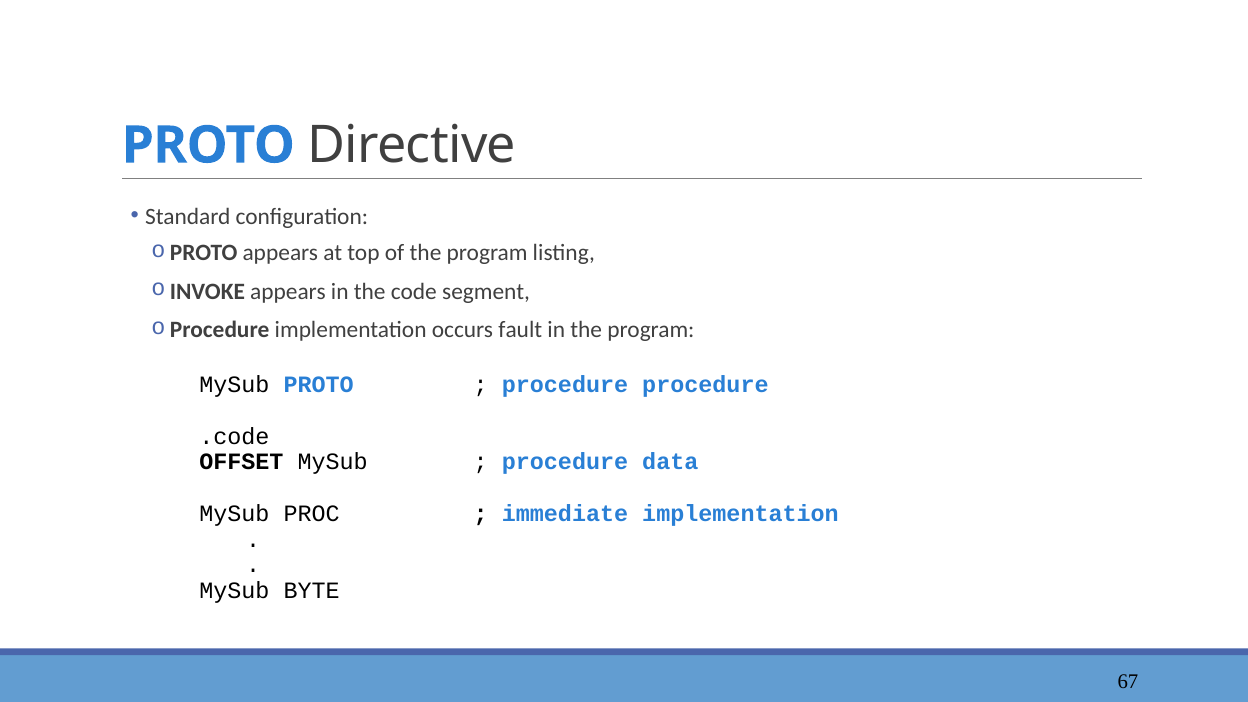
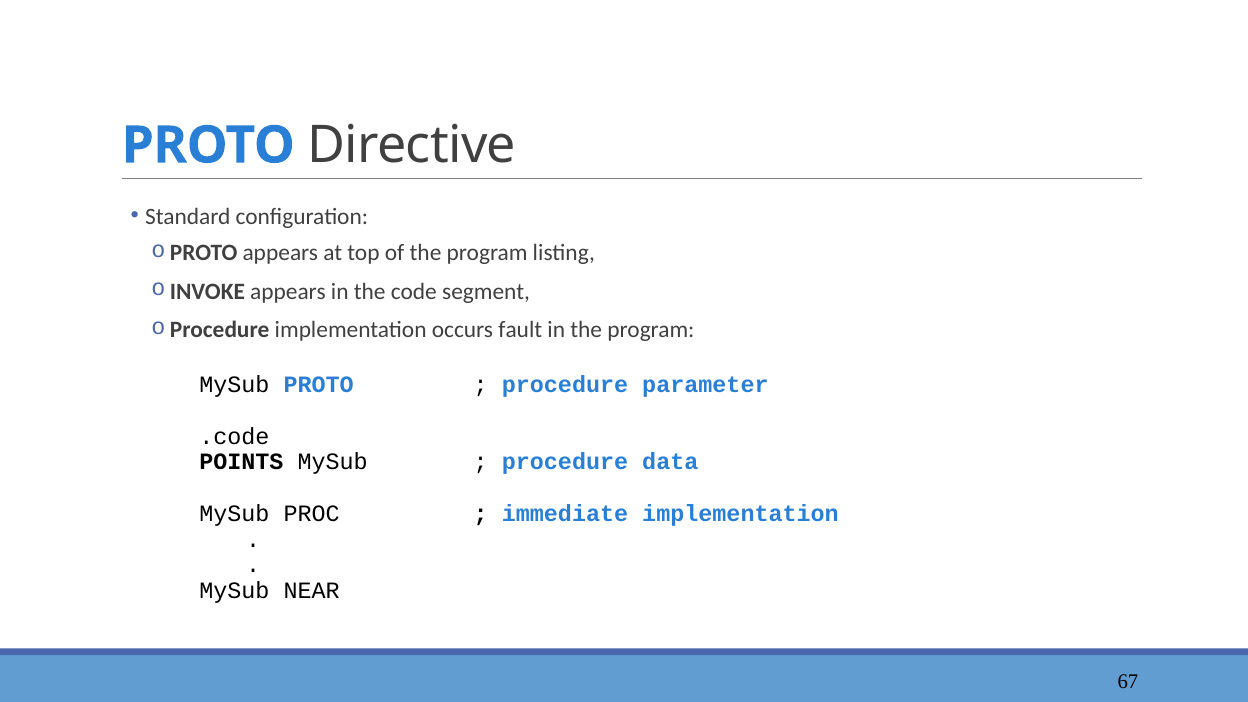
procedure procedure: procedure -> parameter
OFFSET: OFFSET -> POINTS
BYTE: BYTE -> NEAR
